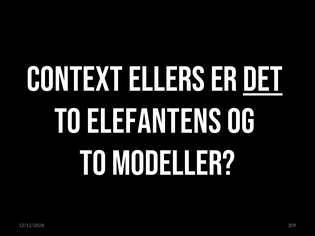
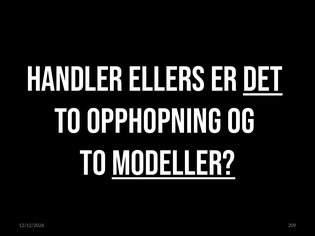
CONTEXT: CONTEXT -> HANDLER
ELEFANTENS: ELEFANTENS -> OPPHOPNING
MODELLER underline: none -> present
